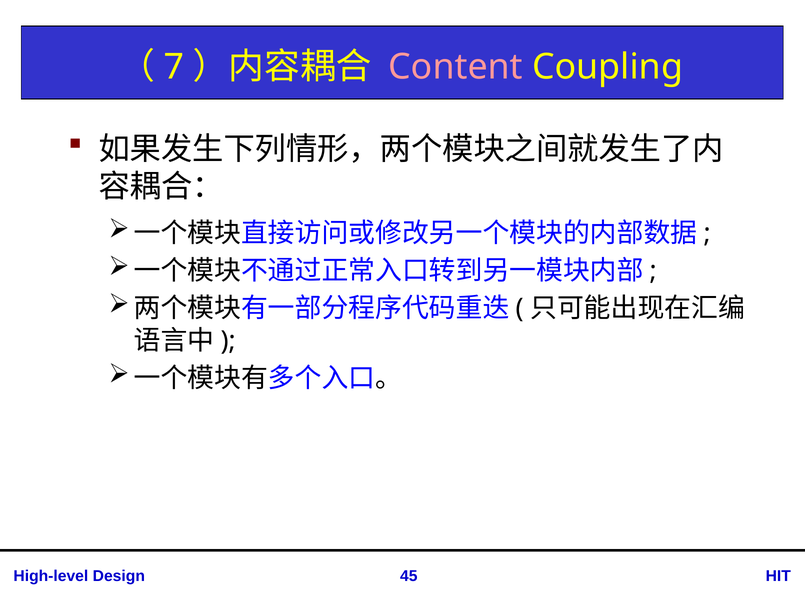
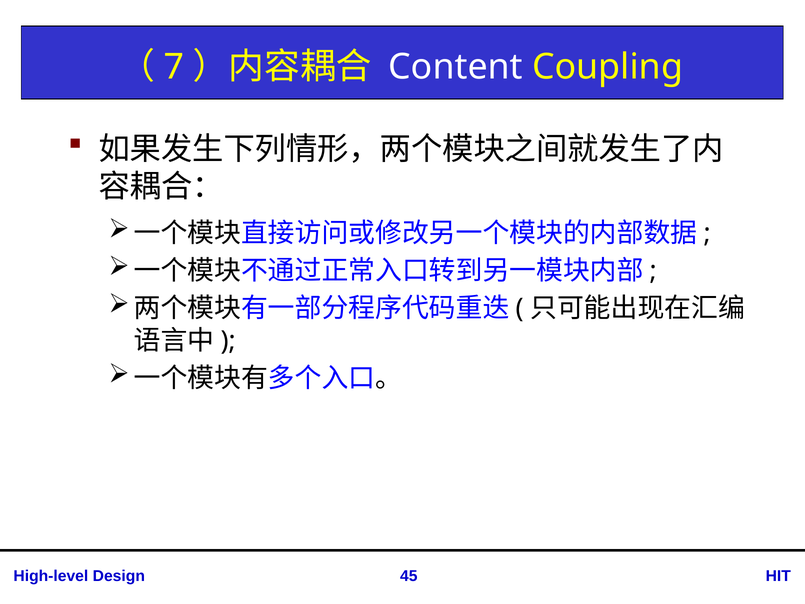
Content colour: pink -> white
